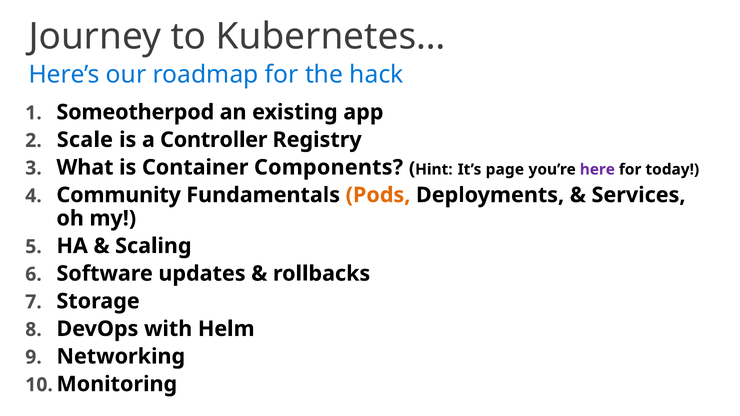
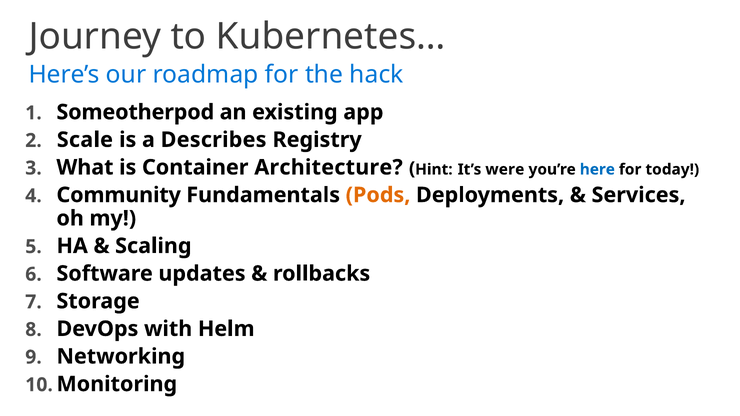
Controller: Controller -> Describes
Components: Components -> Architecture
page: page -> were
here colour: purple -> blue
